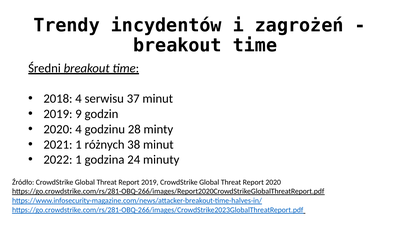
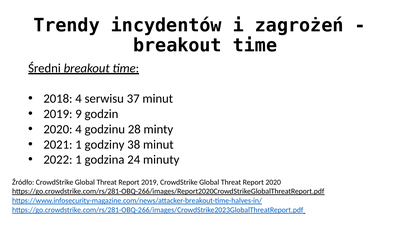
różnych: różnych -> godziny
